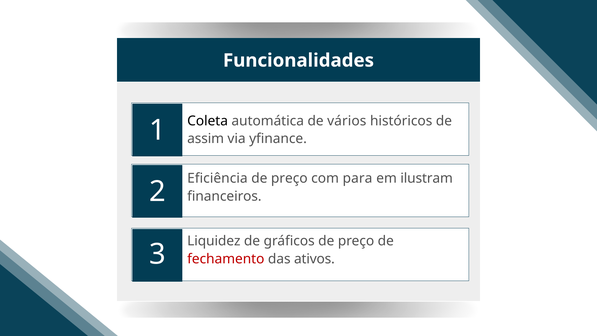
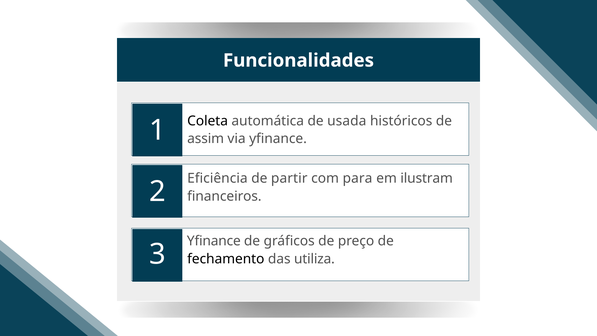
vários: vários -> usada
preço at (289, 178): preço -> partir
Liquidez at (214, 241): Liquidez -> Yfinance
fechamento colour: red -> black
ativos: ativos -> utiliza
